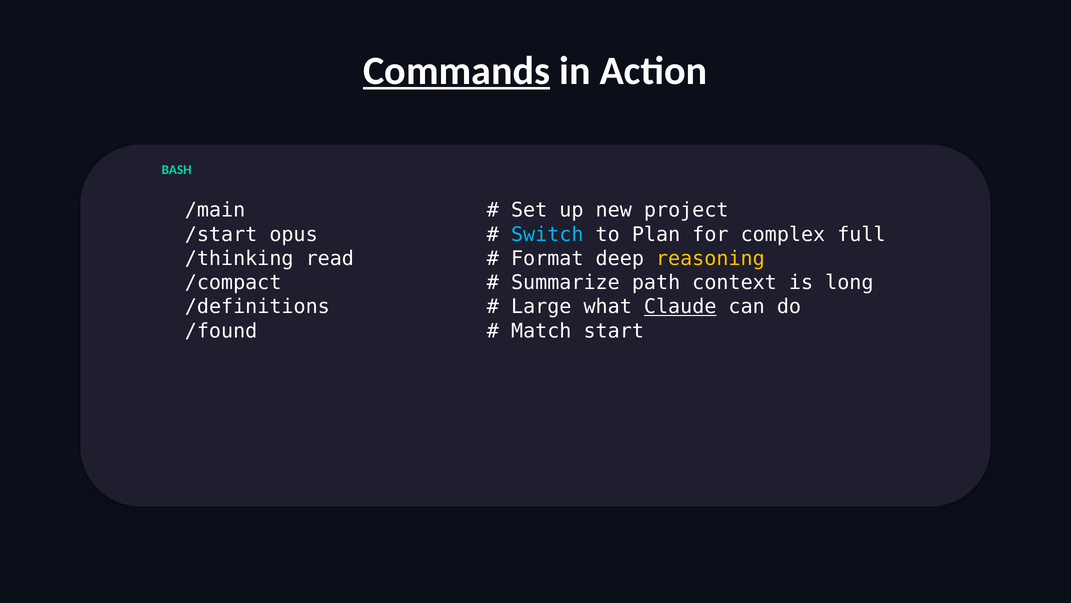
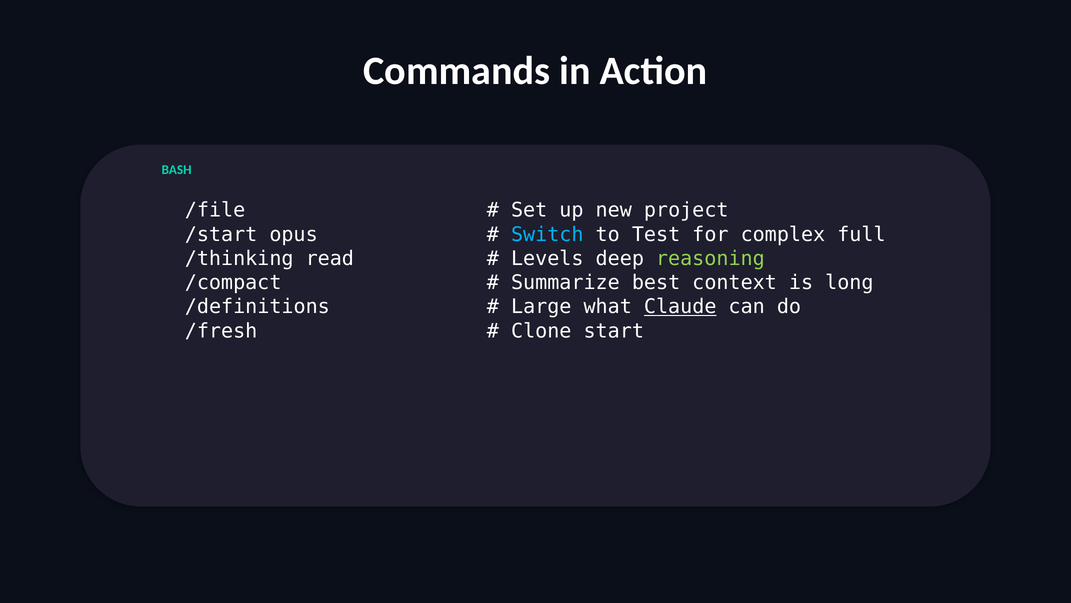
Commands underline: present -> none
/main: /main -> /file
Plan: Plan -> Test
Format: Format -> Levels
reasoning colour: yellow -> light green
path: path -> best
/found: /found -> /fresh
Match: Match -> Clone
